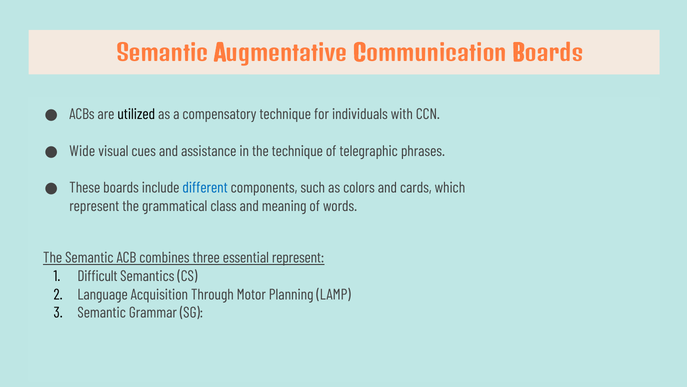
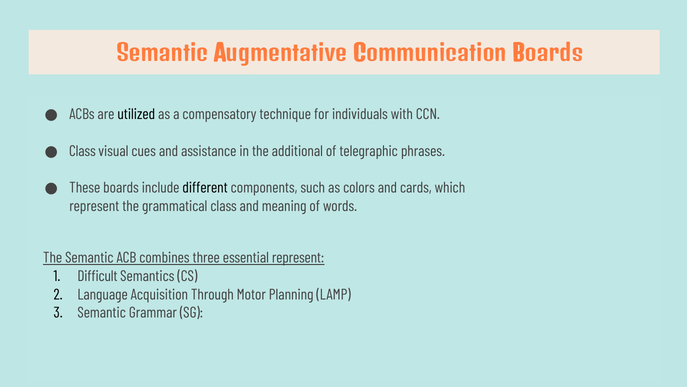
Wide at (82, 151): Wide -> Class
the technique: technique -> additional
different colour: blue -> black
